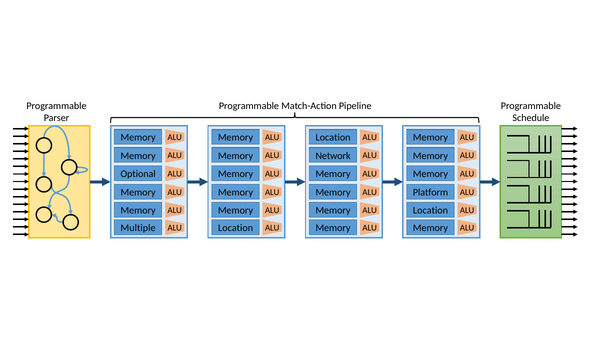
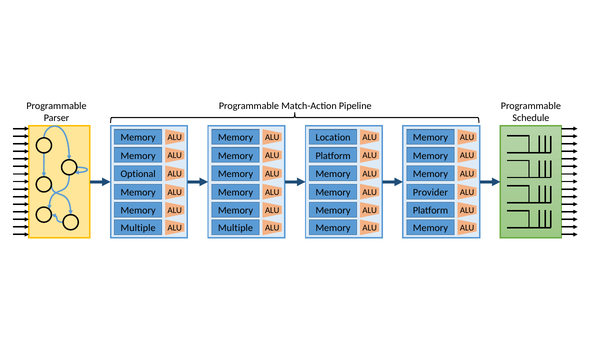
Network at (333, 156): Network -> Platform
Platform: Platform -> Provider
Location at (430, 211): Location -> Platform
Location at (236, 228): Location -> Multiple
